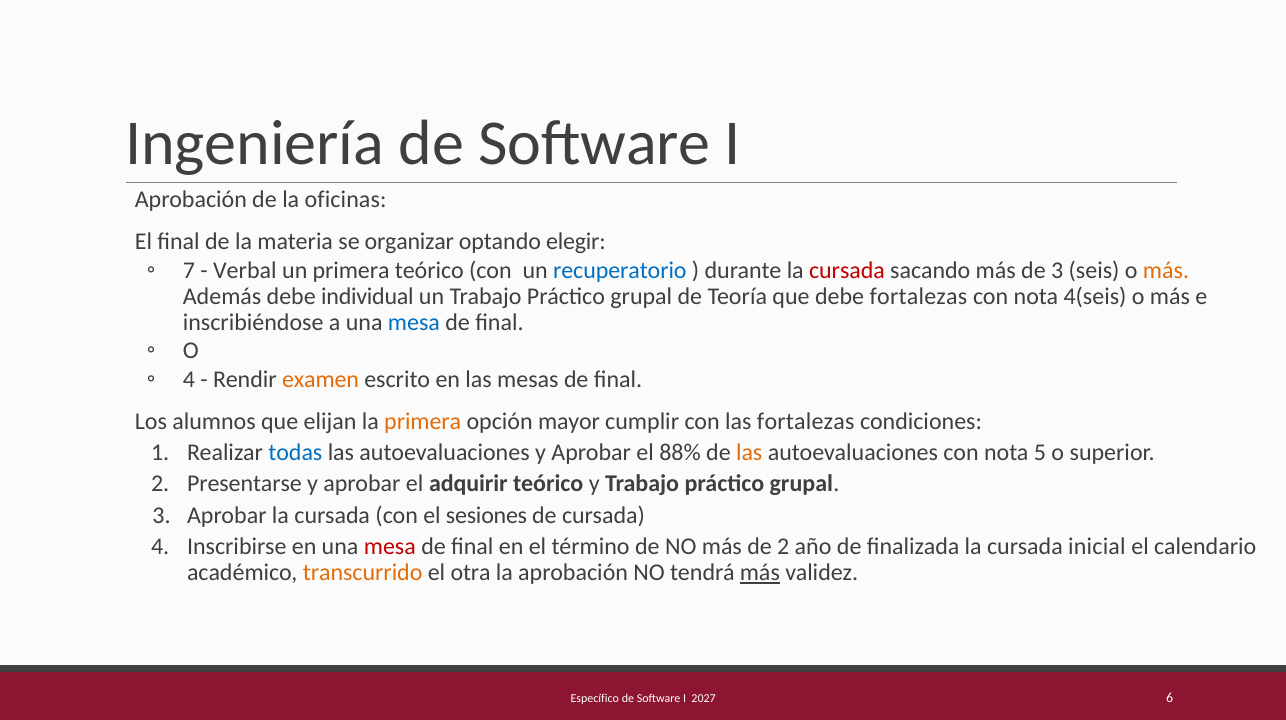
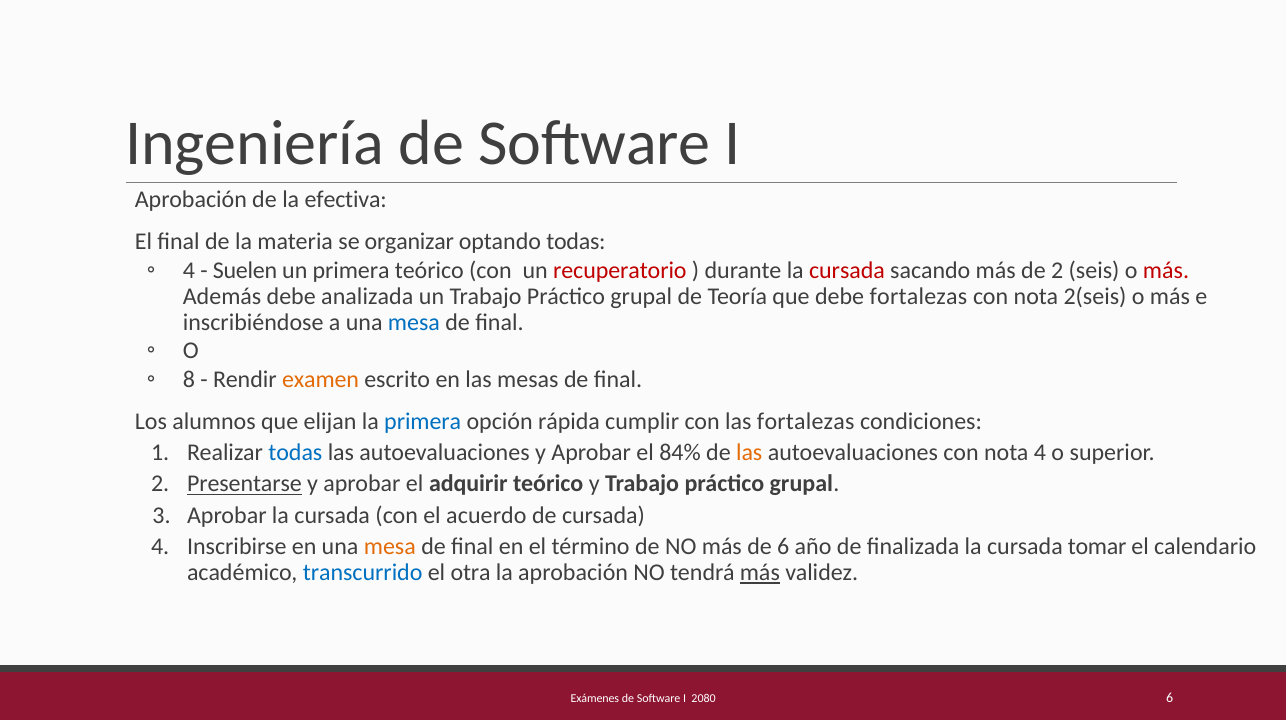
oficinas: oficinas -> efectiva
optando elegir: elegir -> todas
7 at (189, 271): 7 -> 4
Verbal: Verbal -> Suelen
recuperatorio colour: blue -> red
de 3: 3 -> 2
más at (1166, 271) colour: orange -> red
individual: individual -> analizada
4(seis: 4(seis -> 2(seis
4 at (189, 380): 4 -> 8
primera at (423, 422) colour: orange -> blue
mayor: mayor -> rápida
88%: 88% -> 84%
nota 5: 5 -> 4
Presentarse underline: none -> present
sesiones: sesiones -> acuerdo
mesa at (390, 547) colour: red -> orange
de 2: 2 -> 6
inicial: inicial -> tomar
transcurrido colour: orange -> blue
Específico: Específico -> Exámenes
2027: 2027 -> 2080
